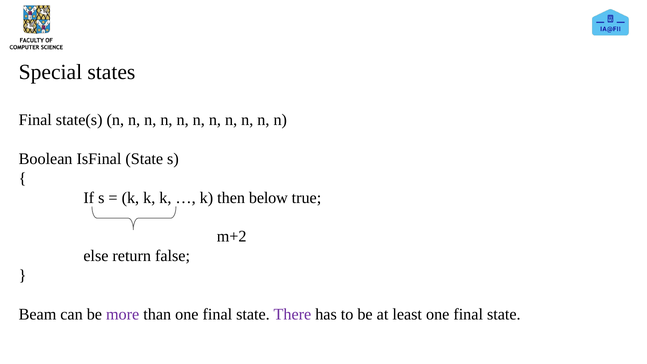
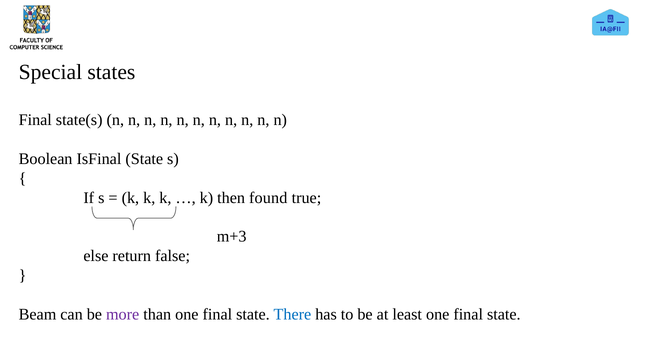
below: below -> found
m+2: m+2 -> m+3
There colour: purple -> blue
